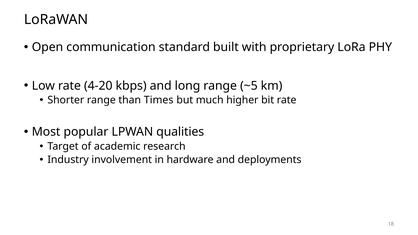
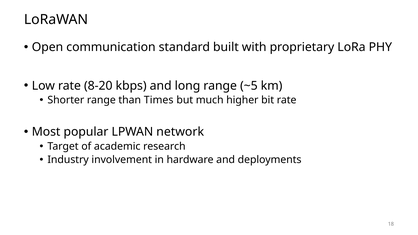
4-20: 4-20 -> 8-20
qualities: qualities -> network
